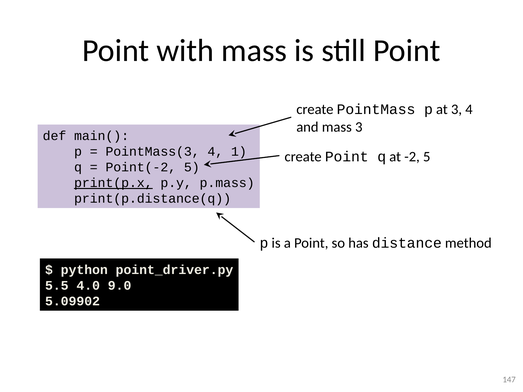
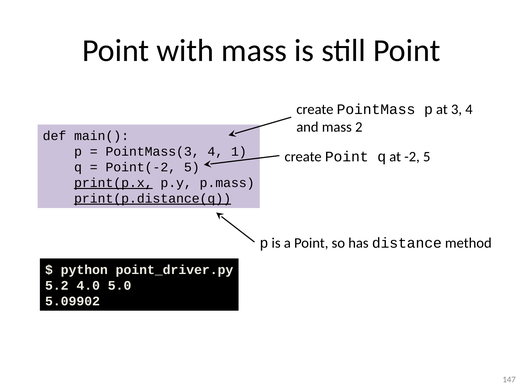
mass 3: 3 -> 2
print(p.distance(q underline: none -> present
5.5: 5.5 -> 5.2
9.0: 9.0 -> 5.0
